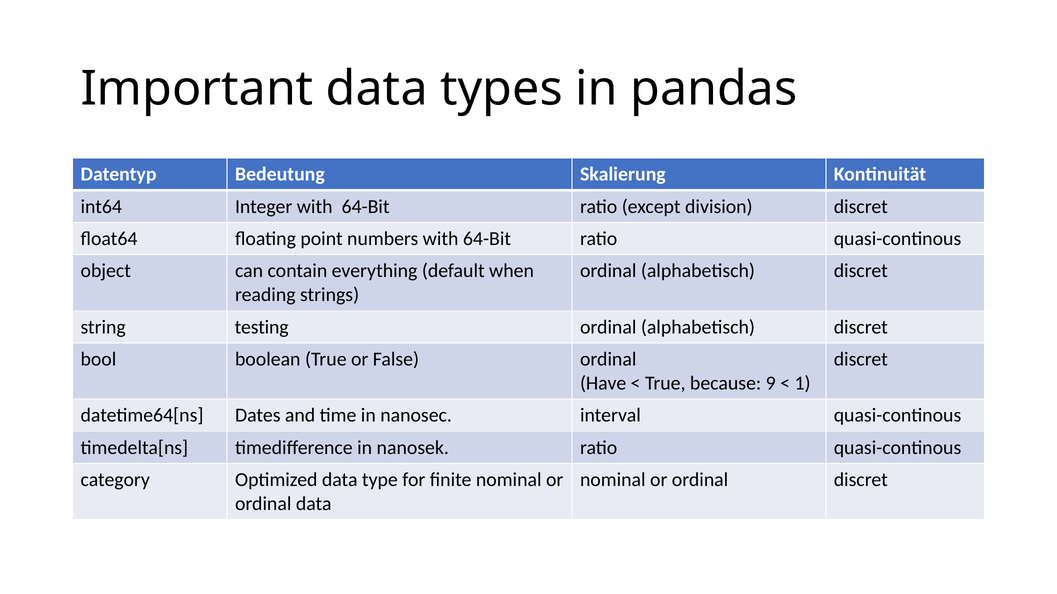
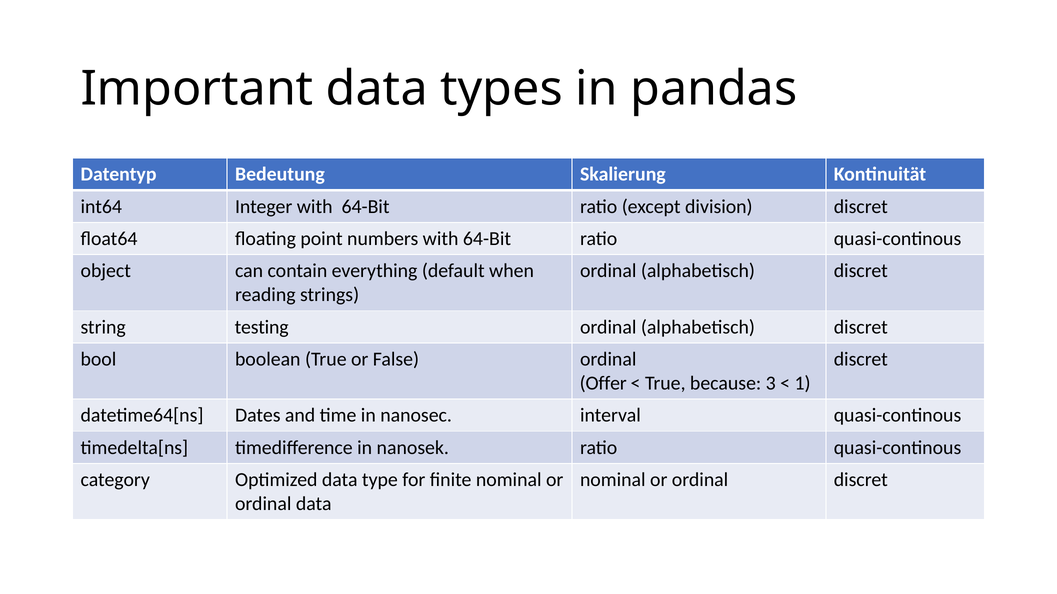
Have: Have -> Offer
9: 9 -> 3
